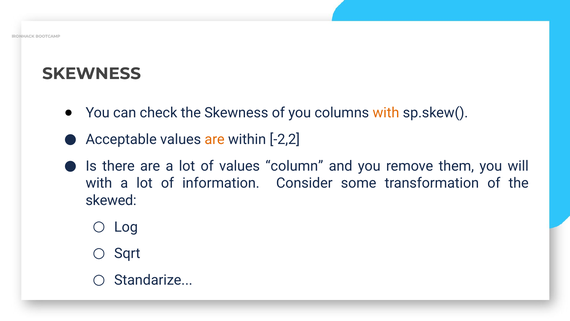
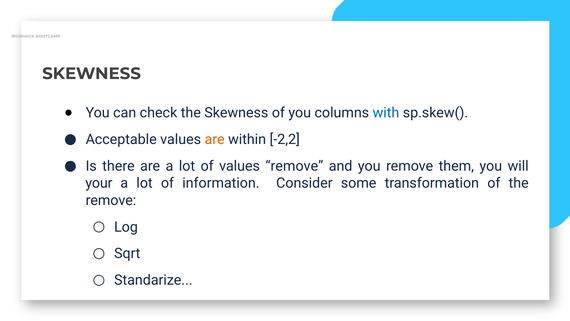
with at (386, 113) colour: orange -> blue
values column: column -> remove
with at (99, 183): with -> your
skewed at (111, 200): skewed -> remove
